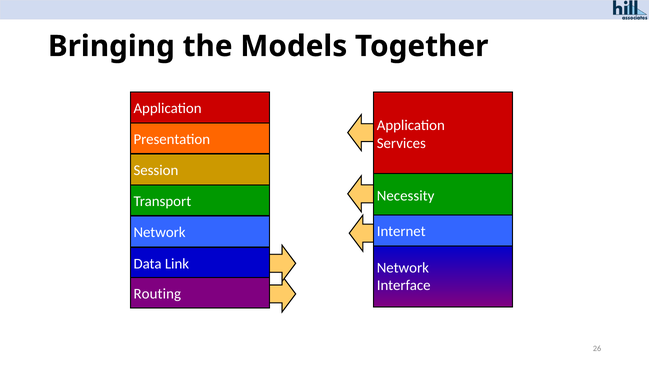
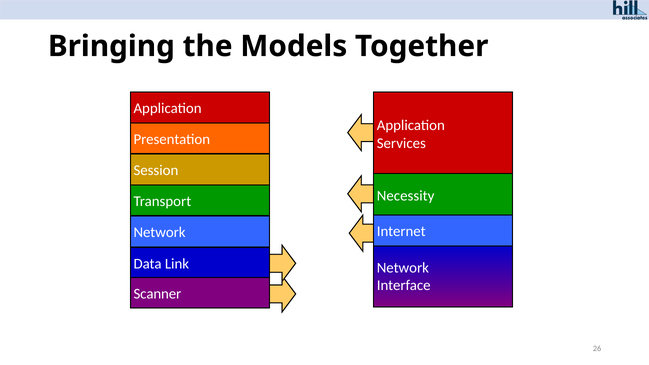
Routing: Routing -> Scanner
